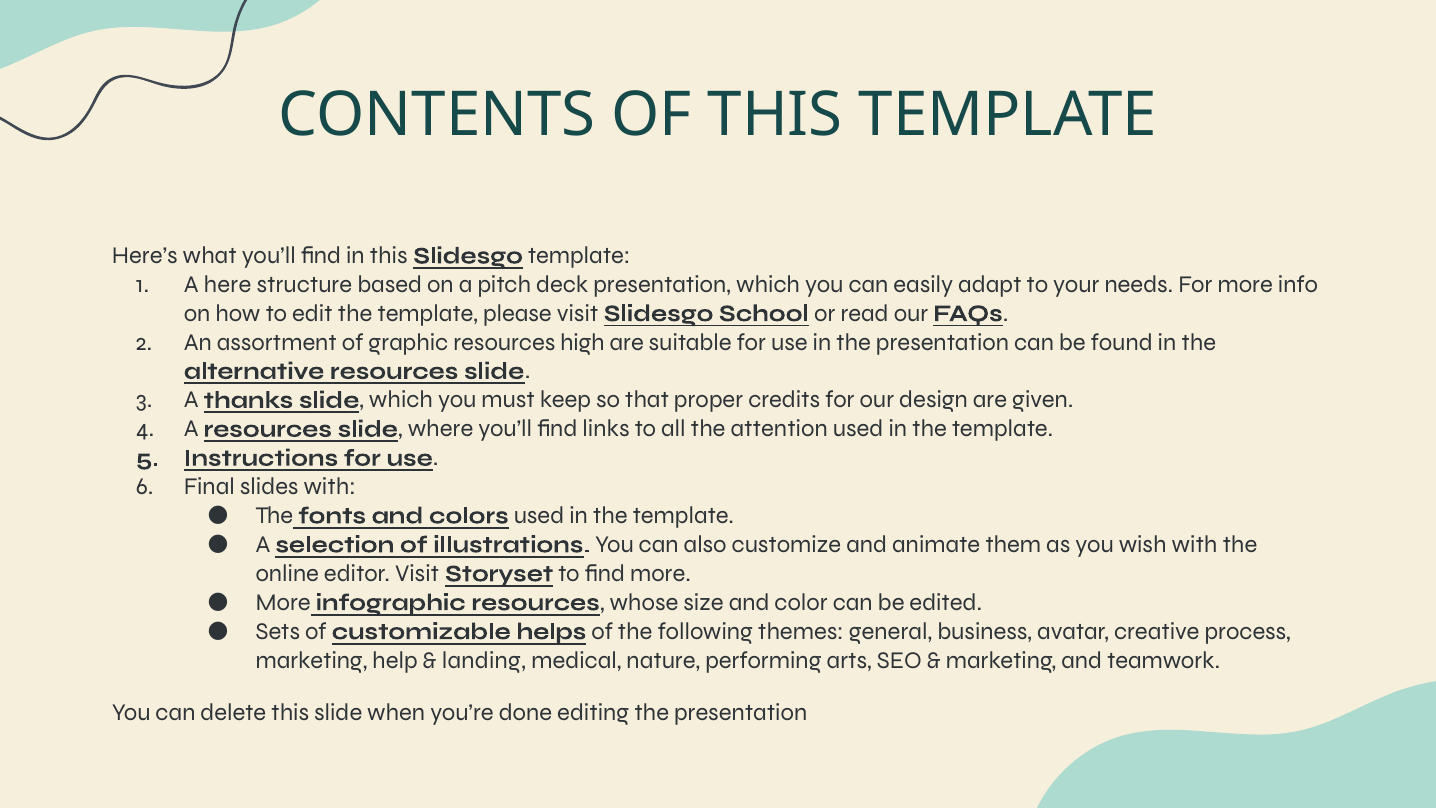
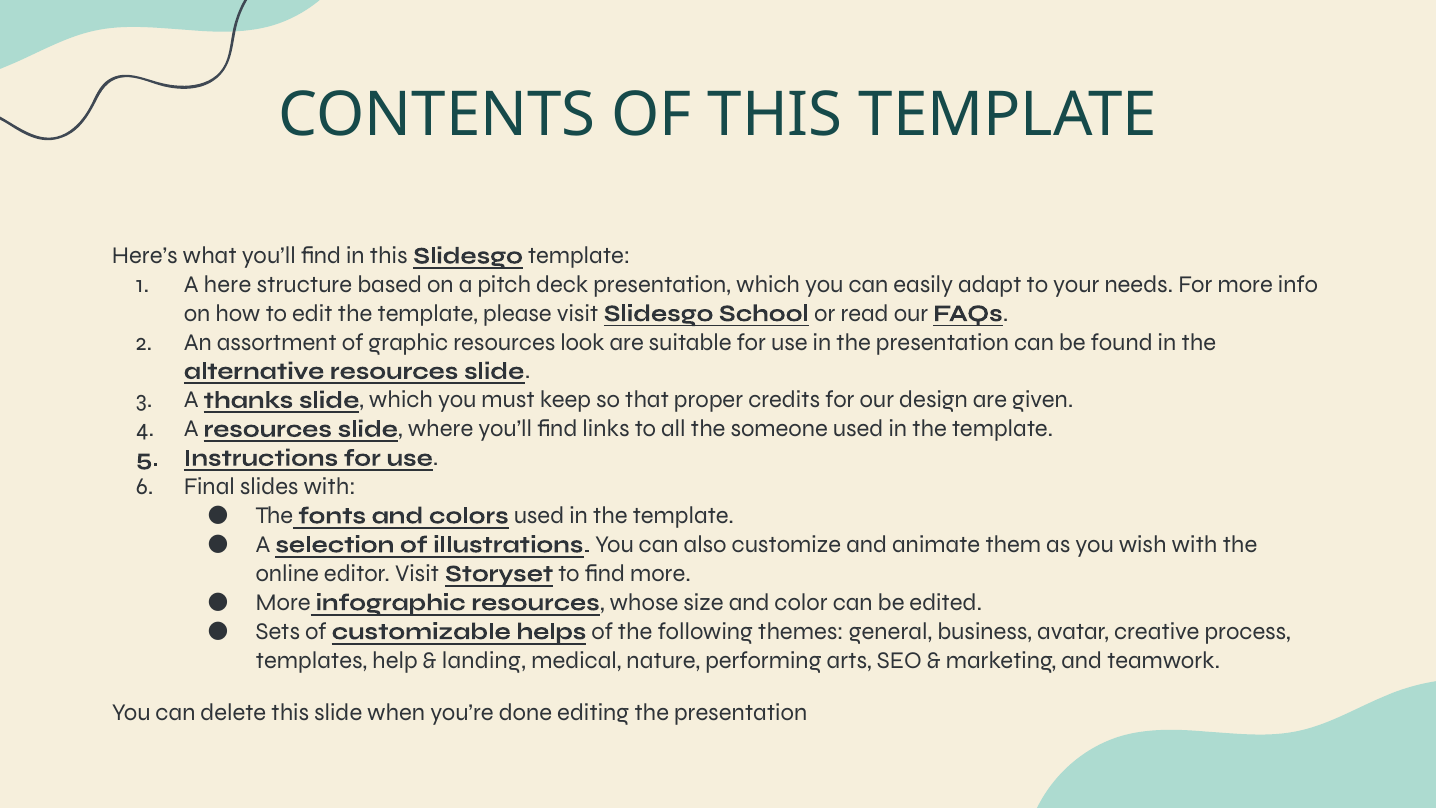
high: high -> look
attention: attention -> someone
marketing at (312, 660): marketing -> templates
